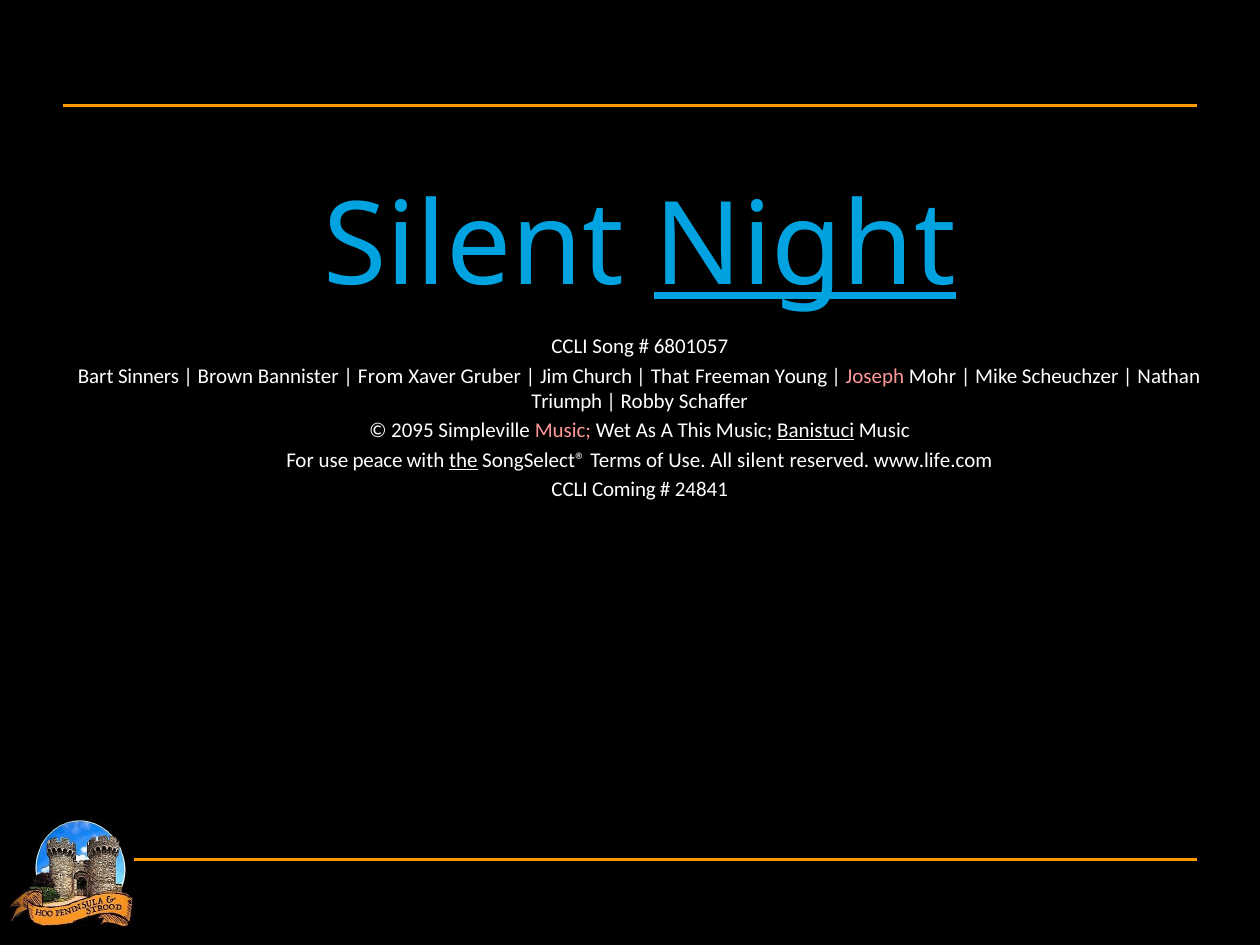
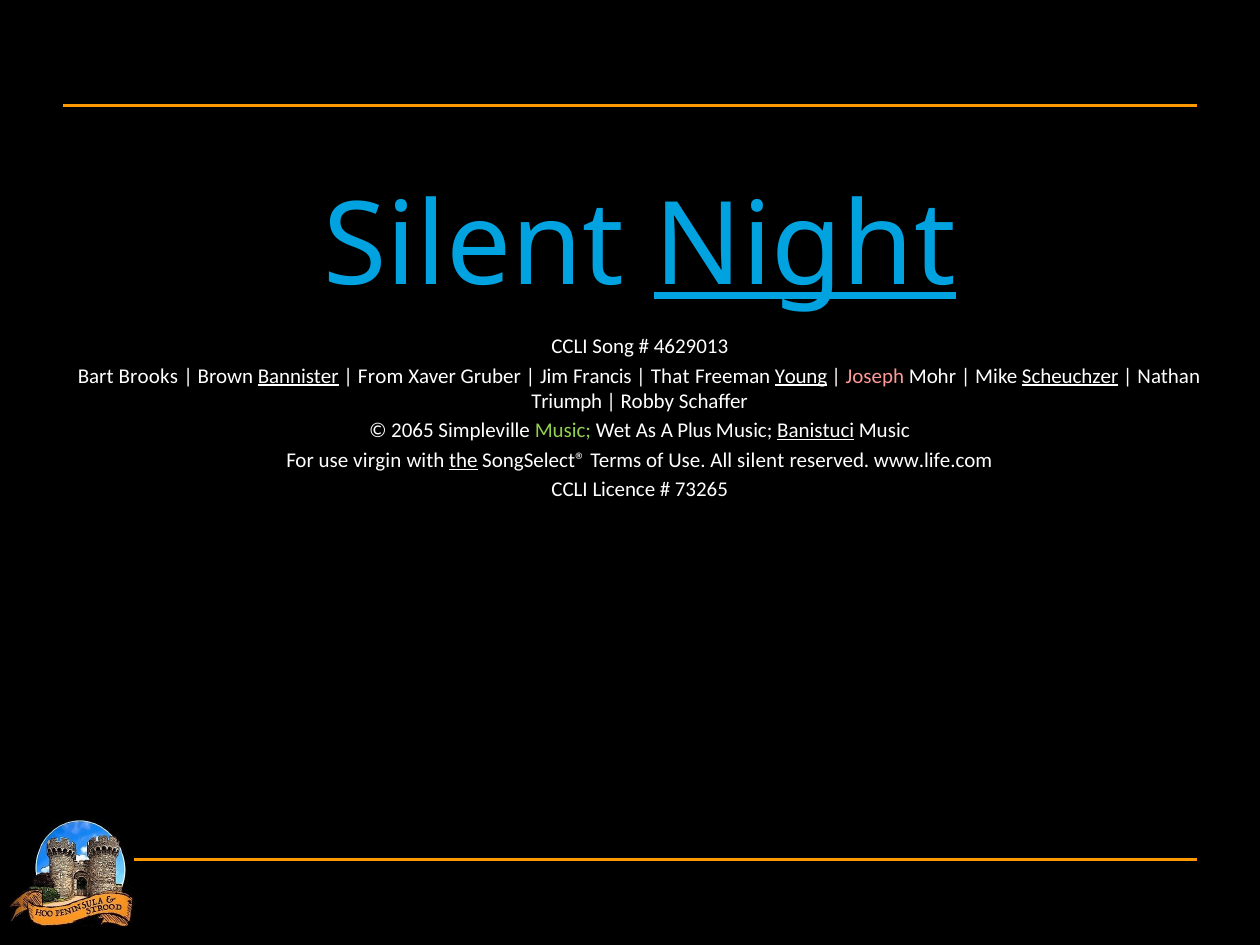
6801057: 6801057 -> 4629013
Sinners: Sinners -> Brooks
Bannister underline: none -> present
Church: Church -> Francis
Young underline: none -> present
Scheuchzer underline: none -> present
2095: 2095 -> 2065
Music at (563, 431) colour: pink -> light green
This: This -> Plus
peace: peace -> virgin
Coming: Coming -> Licence
24841: 24841 -> 73265
